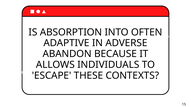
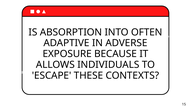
ABANDON: ABANDON -> EXPOSURE
